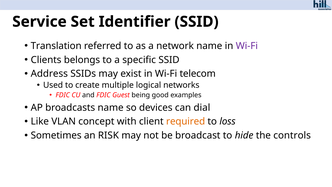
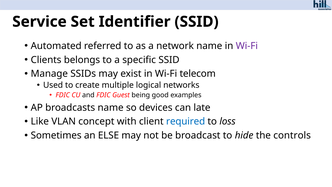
Translation: Translation -> Automated
Address: Address -> Manage
dial: dial -> late
required colour: orange -> blue
RISK: RISK -> ELSE
